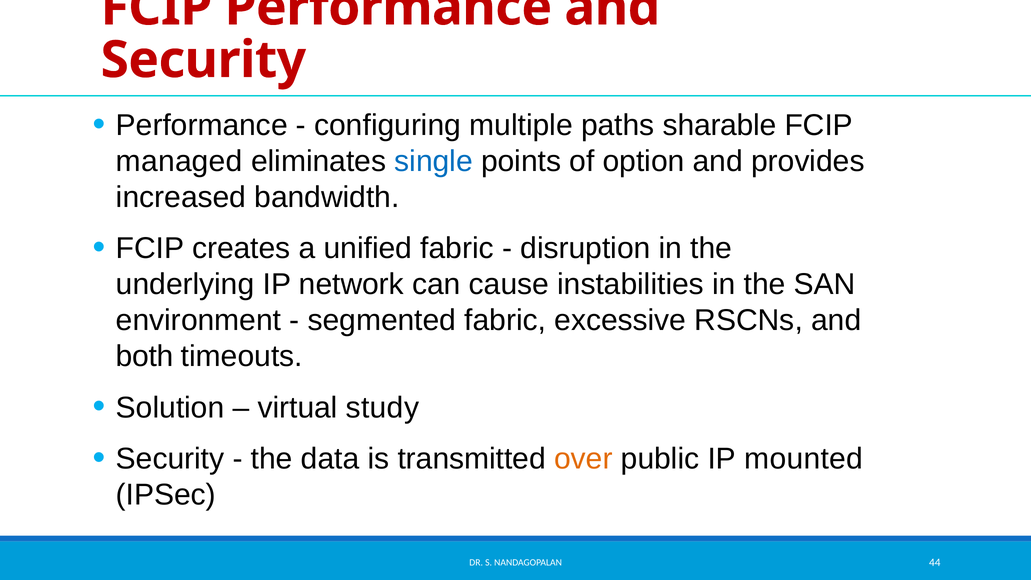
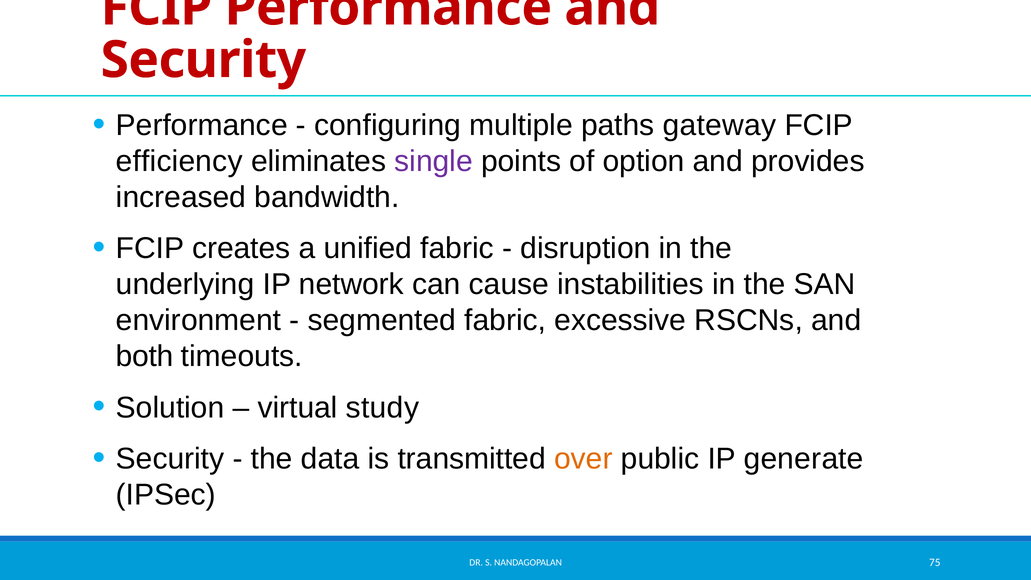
sharable: sharable -> gateway
managed: managed -> efficiency
single colour: blue -> purple
mounted: mounted -> generate
44: 44 -> 75
